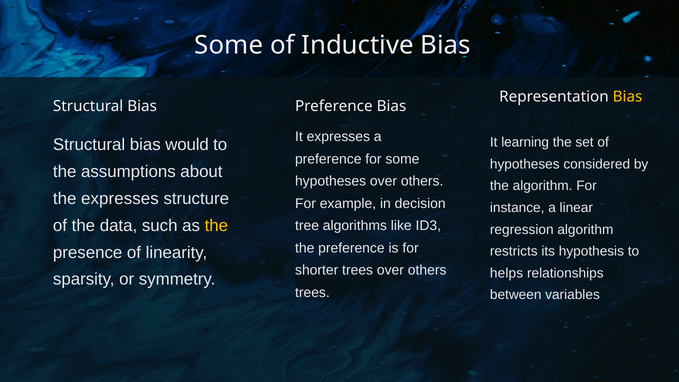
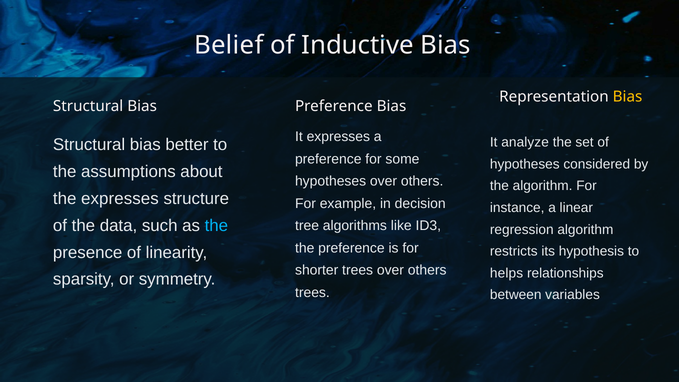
Some at (229, 45): Some -> Belief
learning: learning -> analyze
would: would -> better
the at (216, 225) colour: yellow -> light blue
